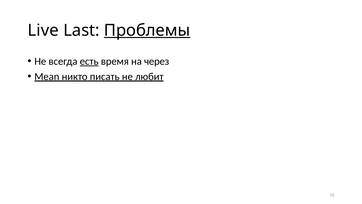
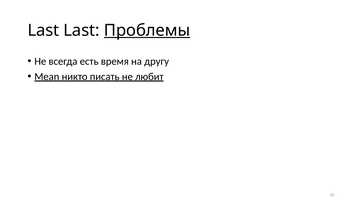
Live at (43, 30): Live -> Last
есть underline: present -> none
через: через -> другу
